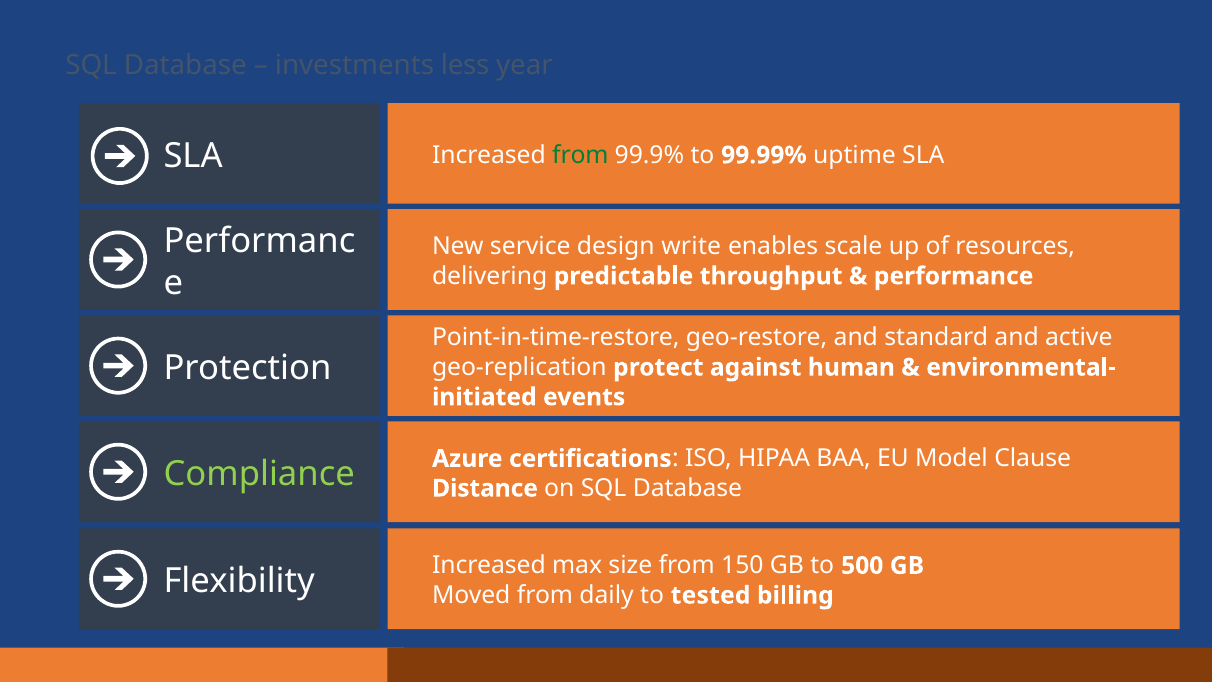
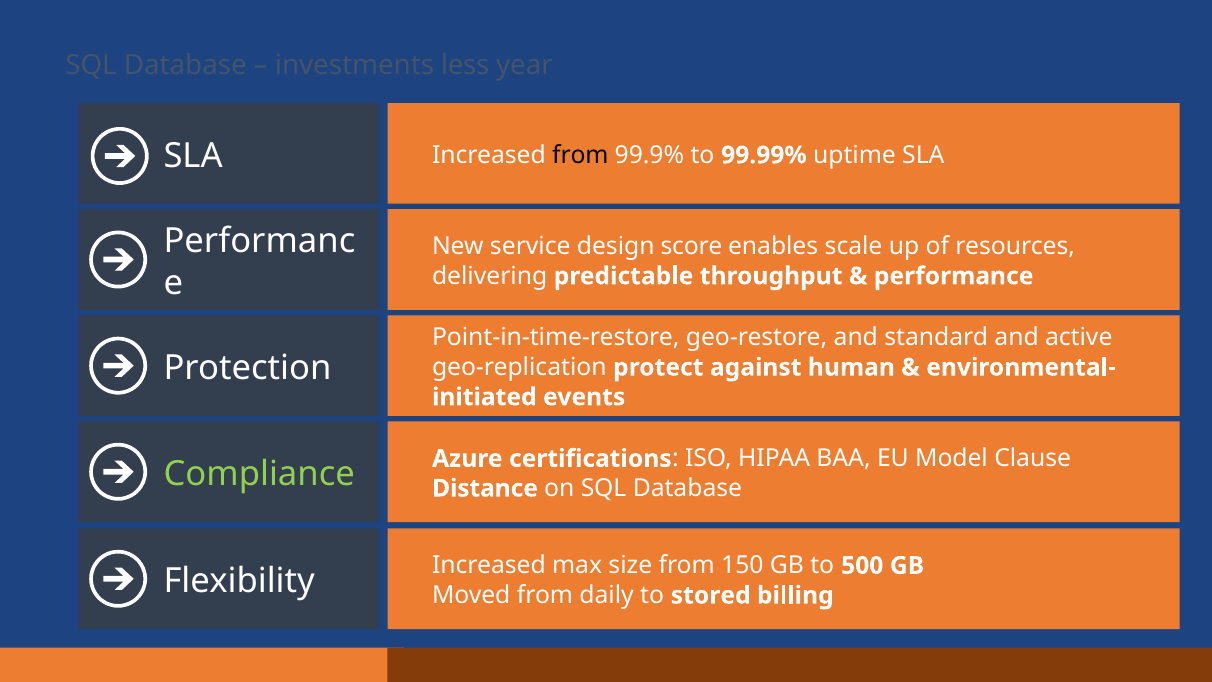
from at (580, 155) colour: green -> black
write: write -> score
tested: tested -> stored
